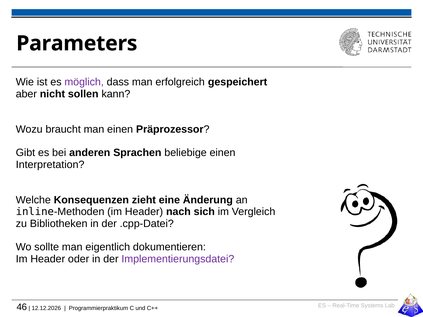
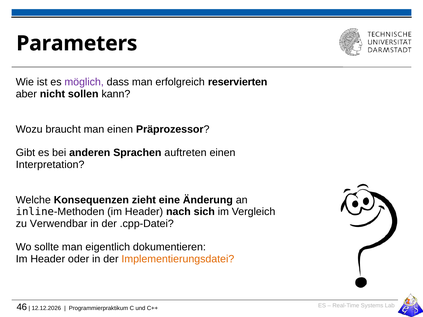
gespeichert: gespeichert -> reservierten
beliebige: beliebige -> auftreten
Bibliotheken: Bibliotheken -> Verwendbar
Implementierungsdatei colour: purple -> orange
